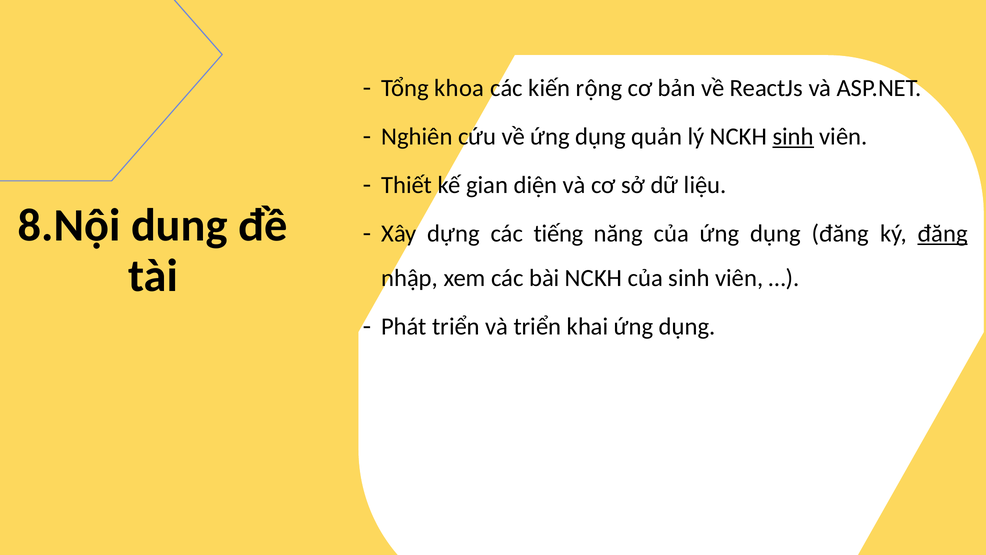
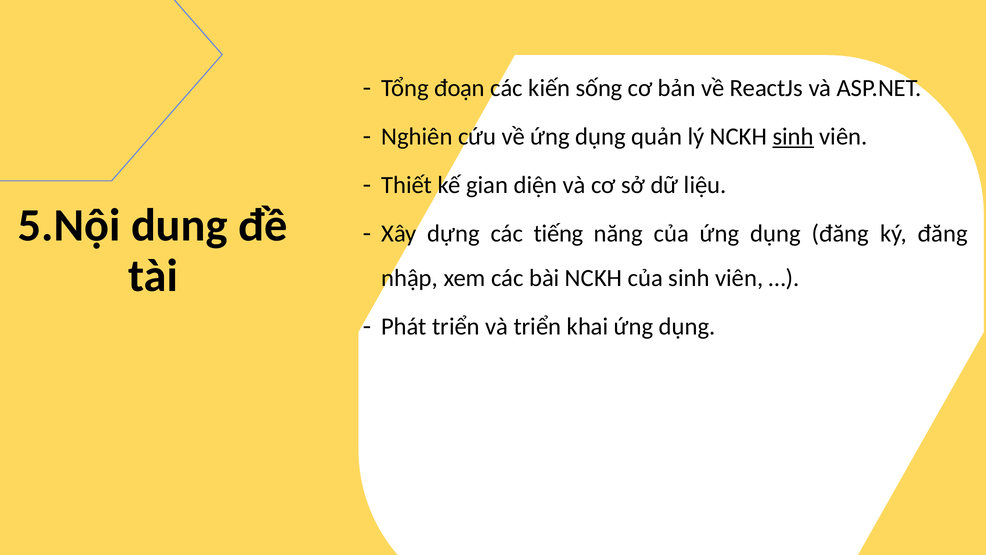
khoa: khoa -> đoạn
rộng: rộng -> sống
8.Nội: 8.Nội -> 5.Nội
đăng at (943, 234) underline: present -> none
